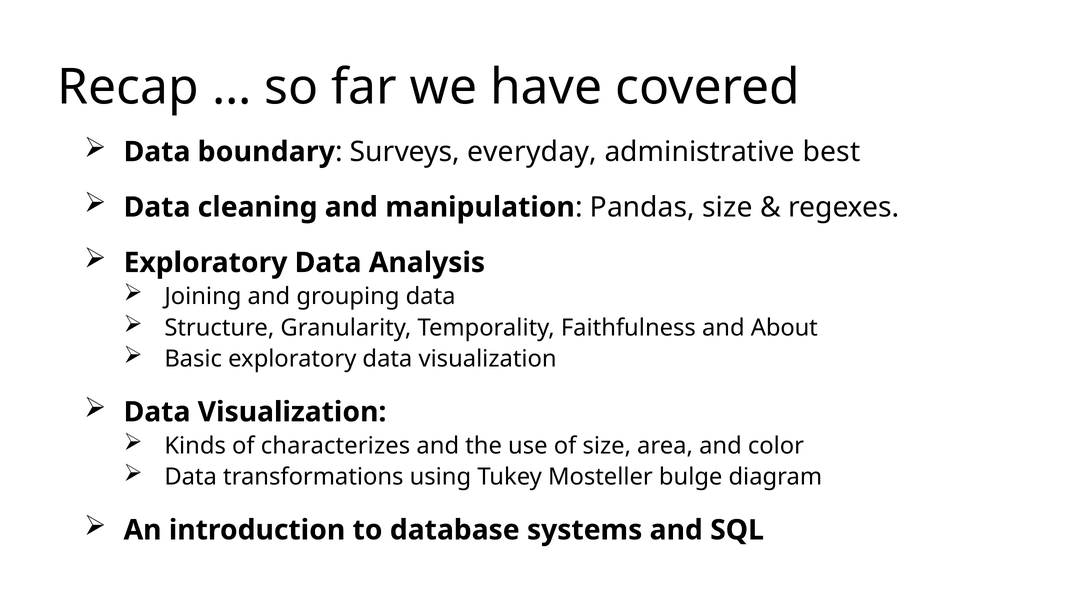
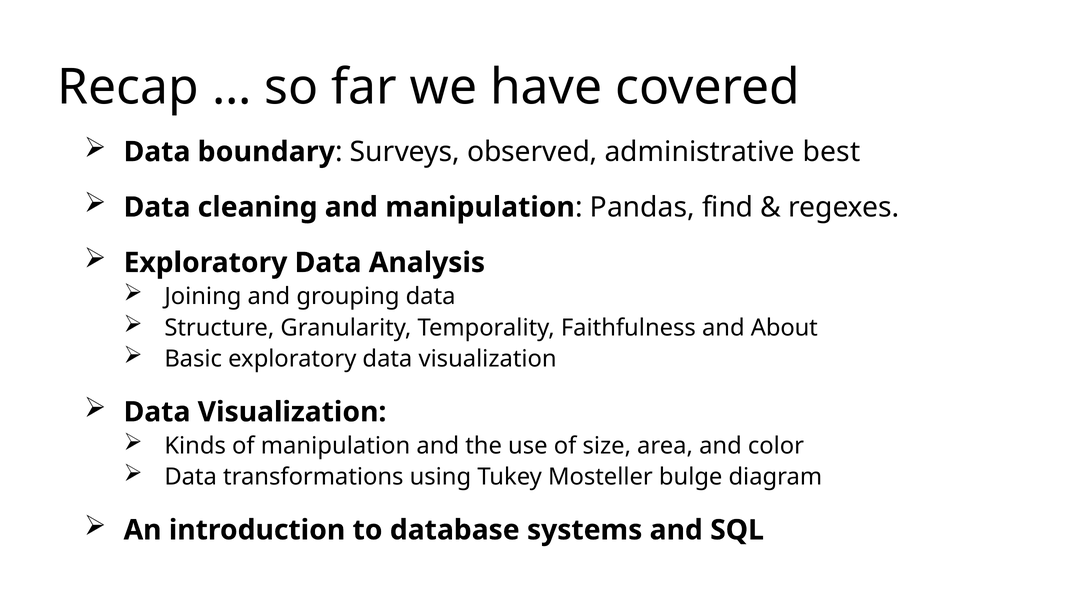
everyday: everyday -> observed
Pandas size: size -> find
of characterizes: characterizes -> manipulation
